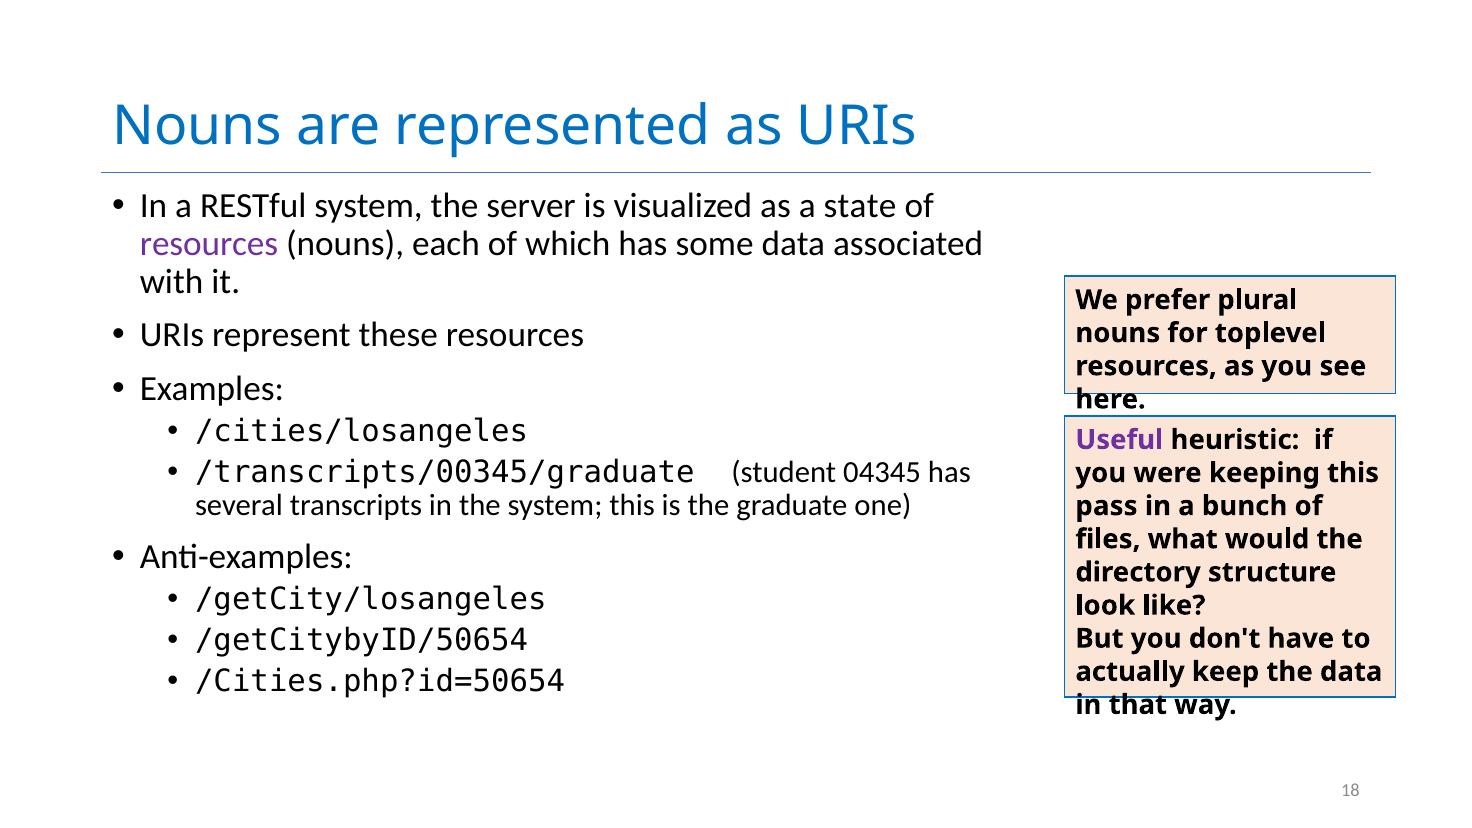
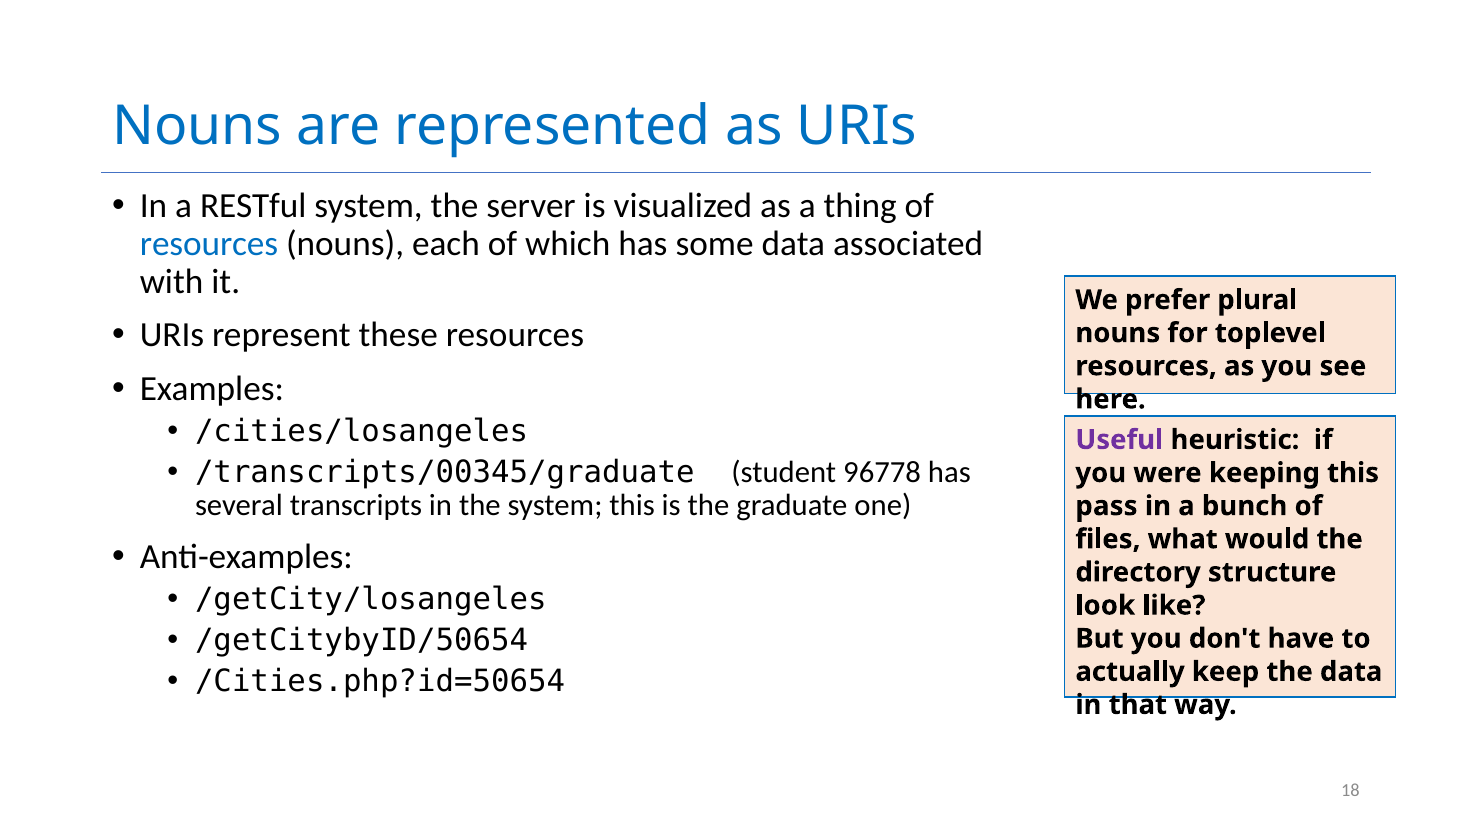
state: state -> thing
resources at (209, 244) colour: purple -> blue
04345: 04345 -> 96778
